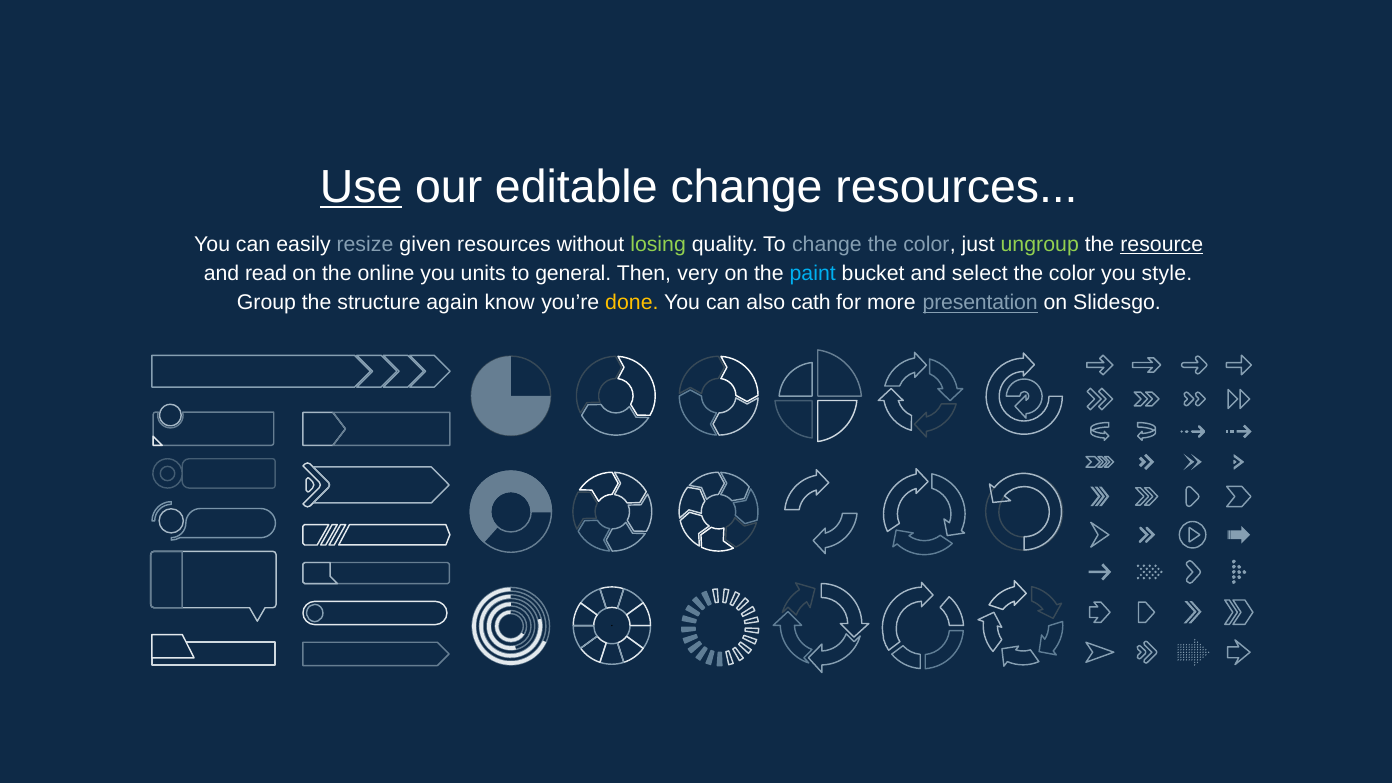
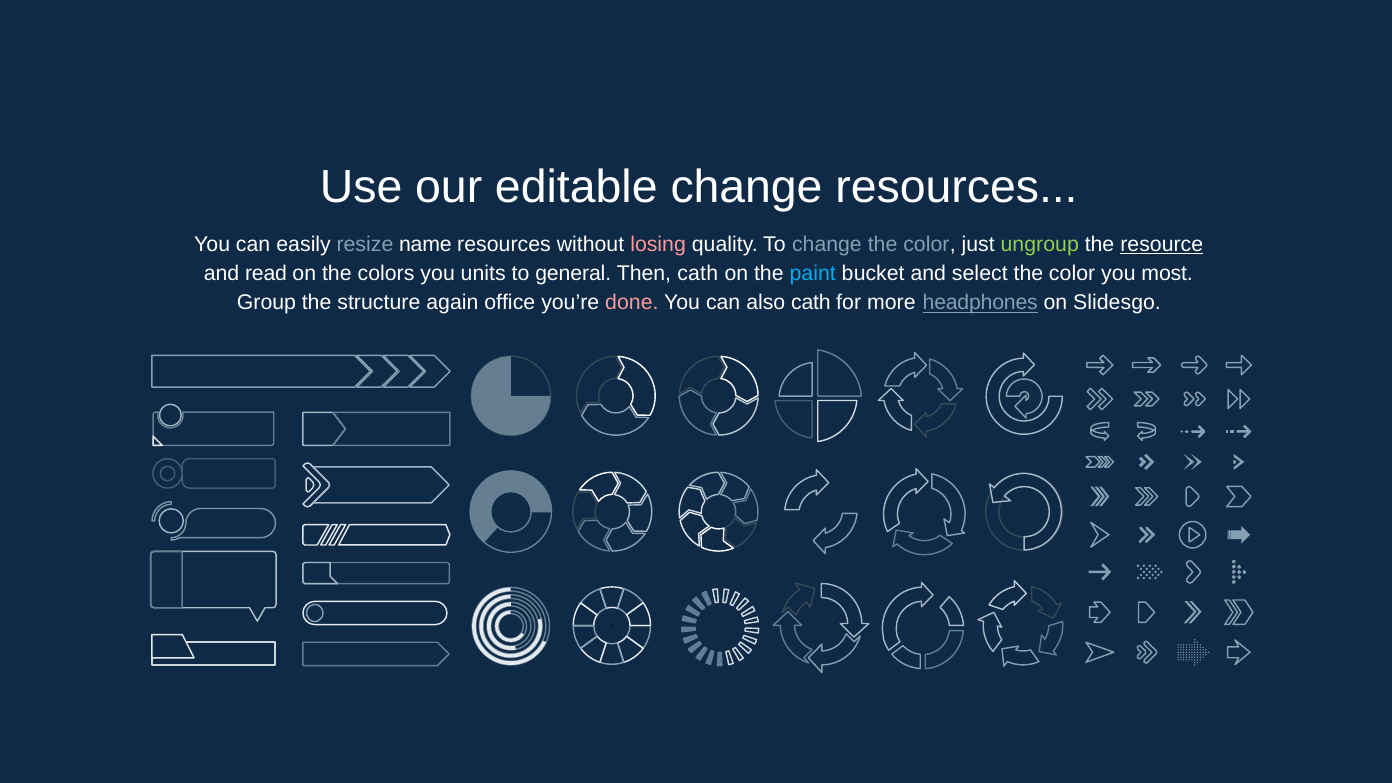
Use underline: present -> none
given: given -> name
losing colour: light green -> pink
online: online -> colors
Then very: very -> cath
style: style -> most
know: know -> office
done colour: yellow -> pink
presentation: presentation -> headphones
